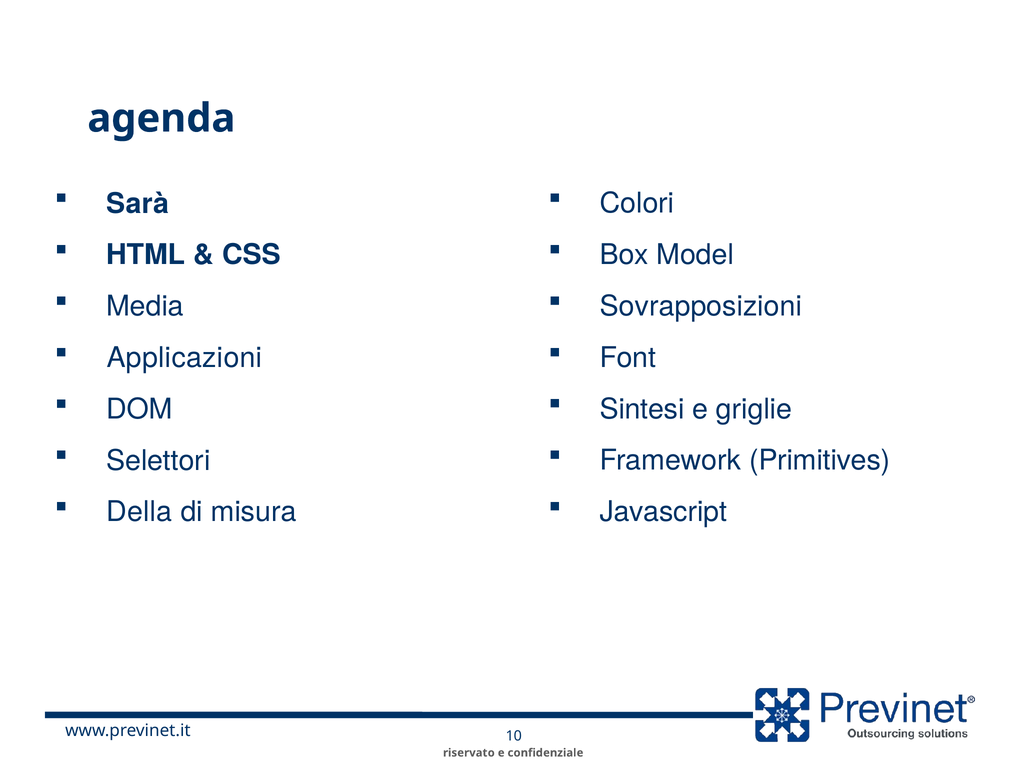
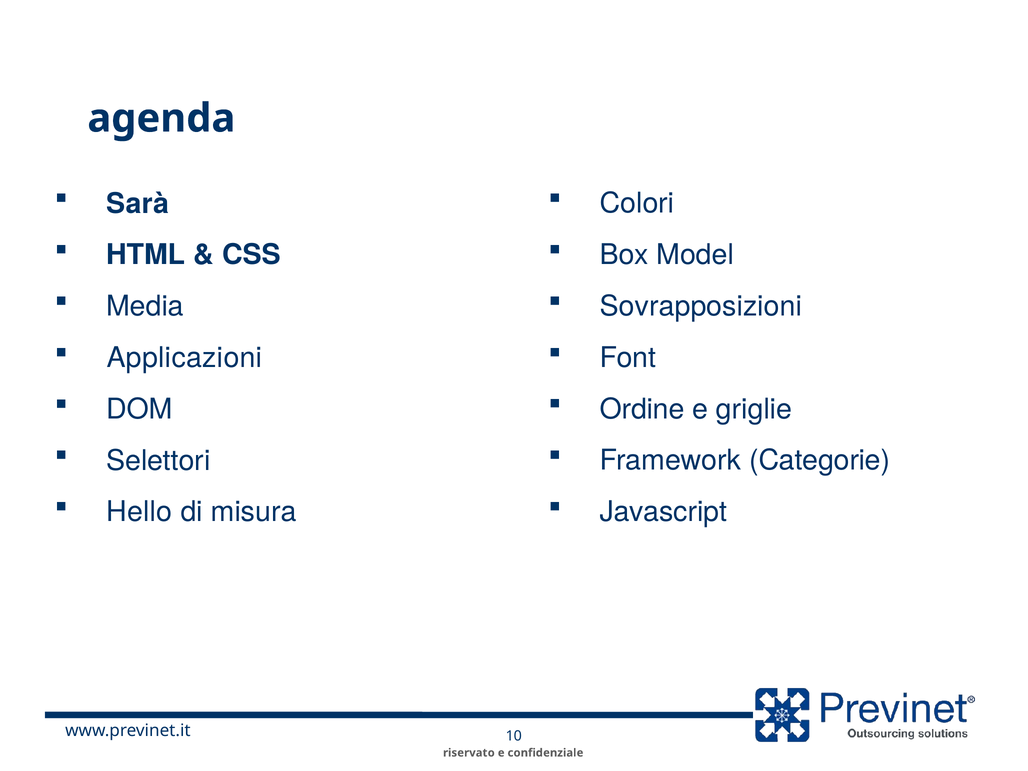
Sintesi: Sintesi -> Ordine
Primitives: Primitives -> Categorie
Della: Della -> Hello
